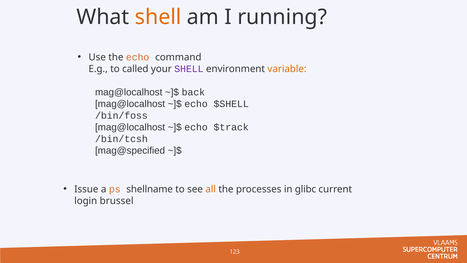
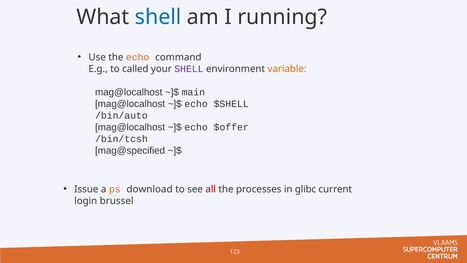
shell at (158, 17) colour: orange -> blue
back: back -> main
/bin/foss: /bin/foss -> /bin/auto
$track: $track -> $offer
shellname: shellname -> download
all colour: orange -> red
